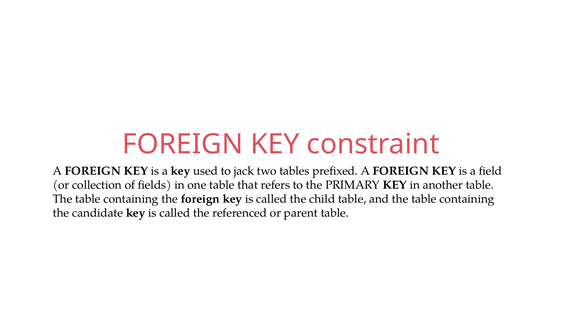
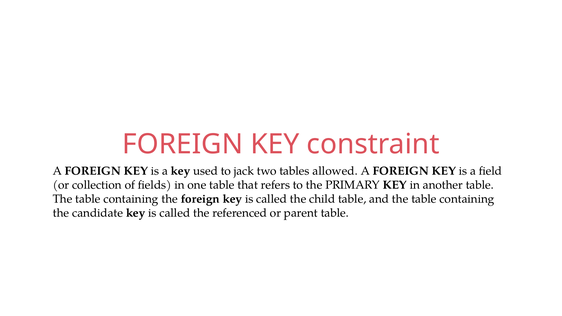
prefixed: prefixed -> allowed
